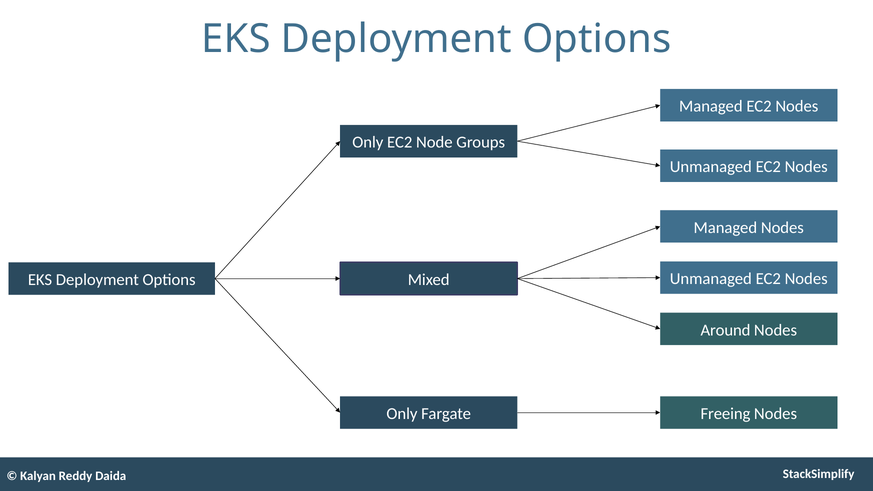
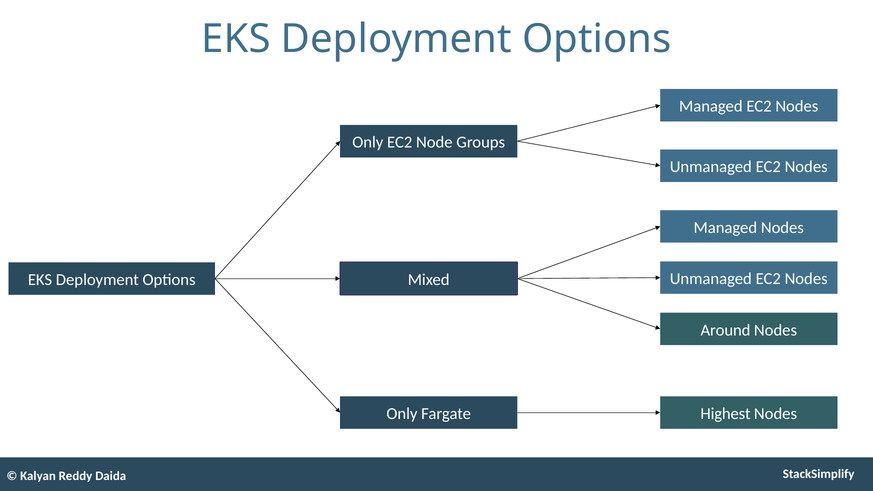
Freeing: Freeing -> Highest
